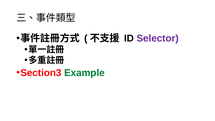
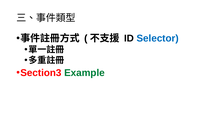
Selector colour: purple -> blue
